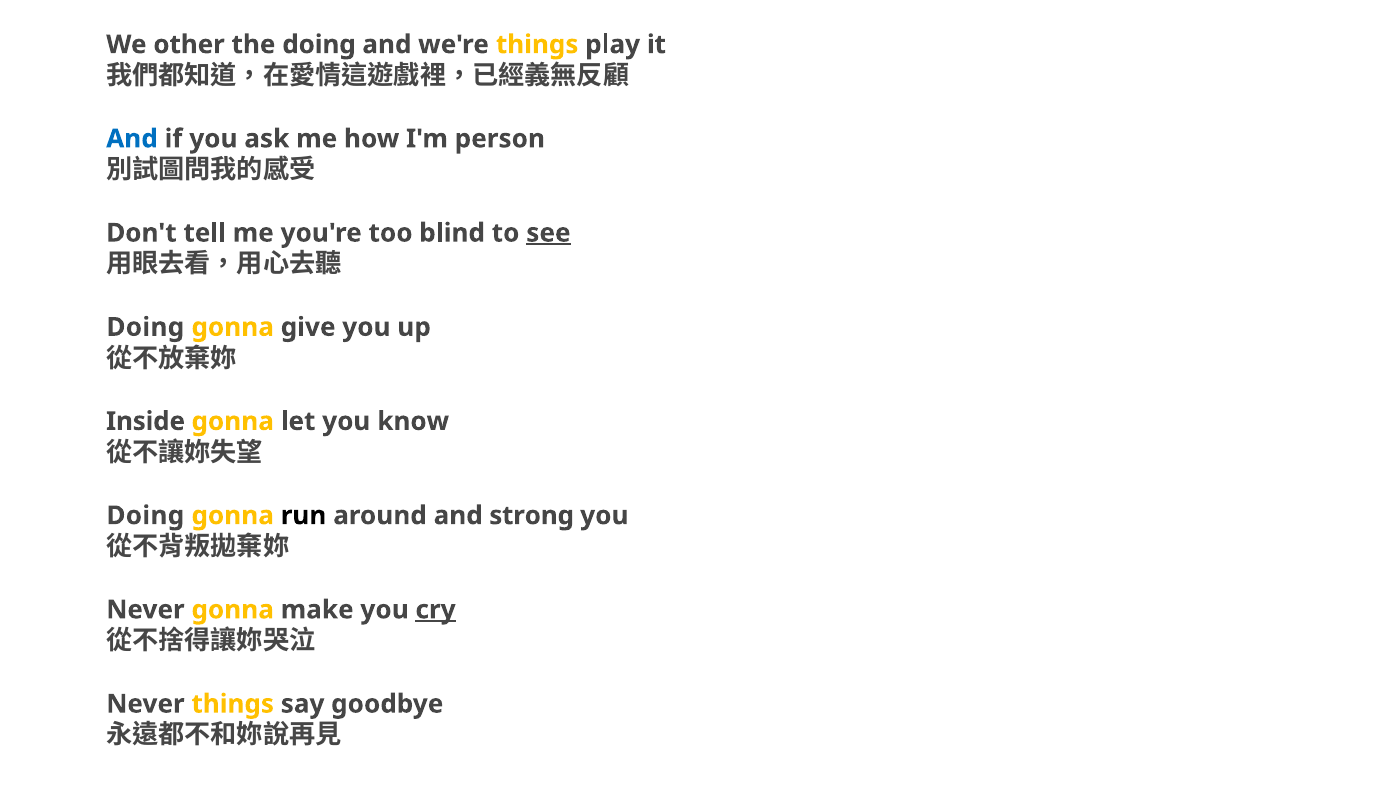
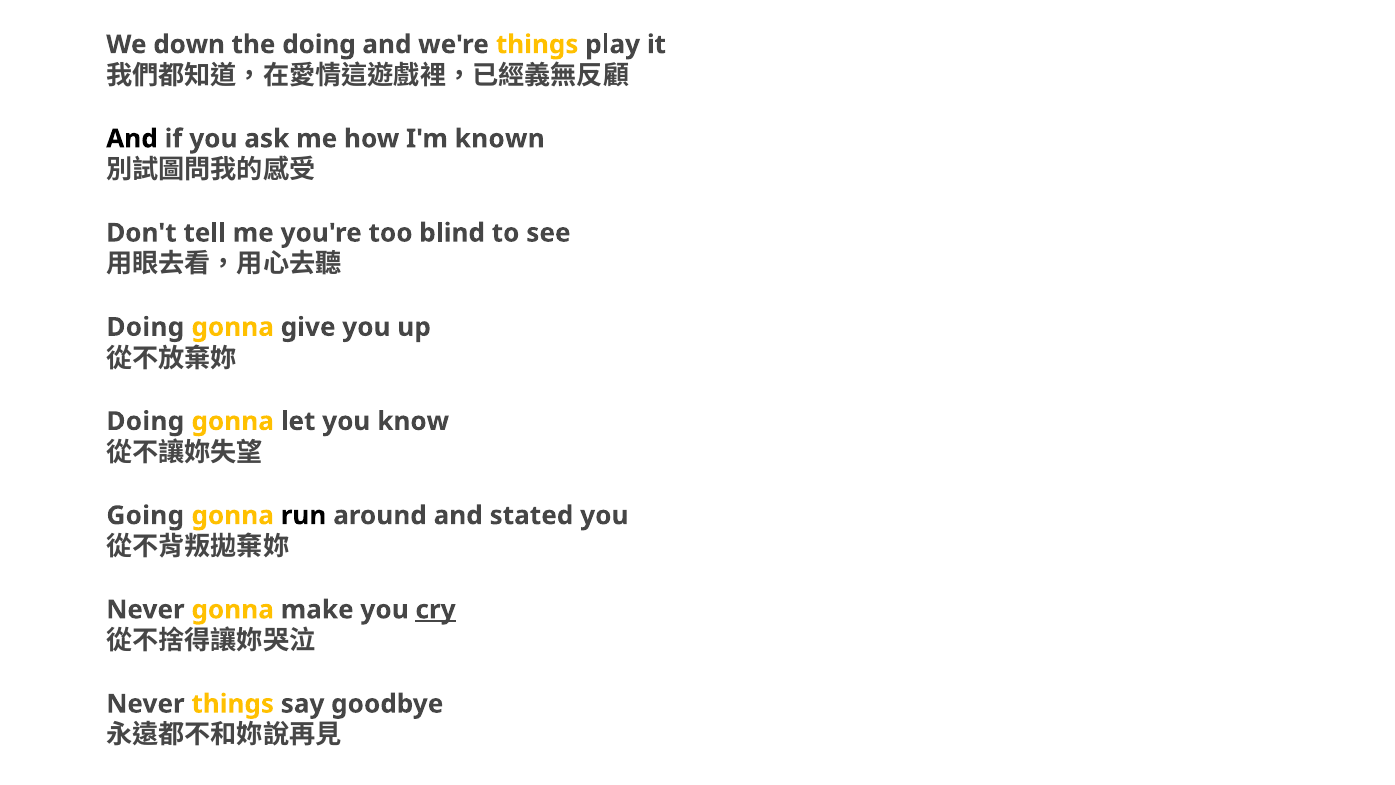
other: other -> down
And at (132, 139) colour: blue -> black
person: person -> known
see underline: present -> none
Inside at (146, 421): Inside -> Doing
Doing at (145, 515): Doing -> Going
strong: strong -> stated
